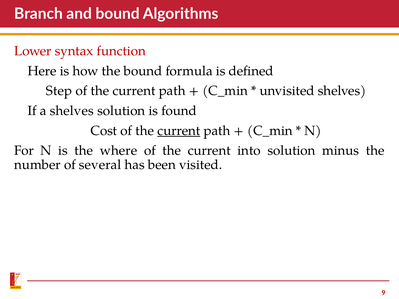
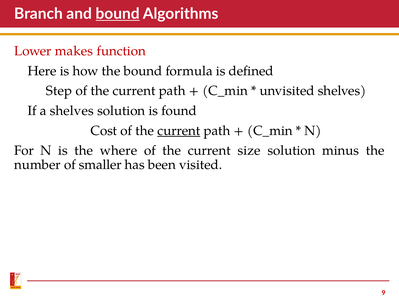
bound at (118, 14) underline: none -> present
syntax: syntax -> makes
into: into -> size
several: several -> smaller
